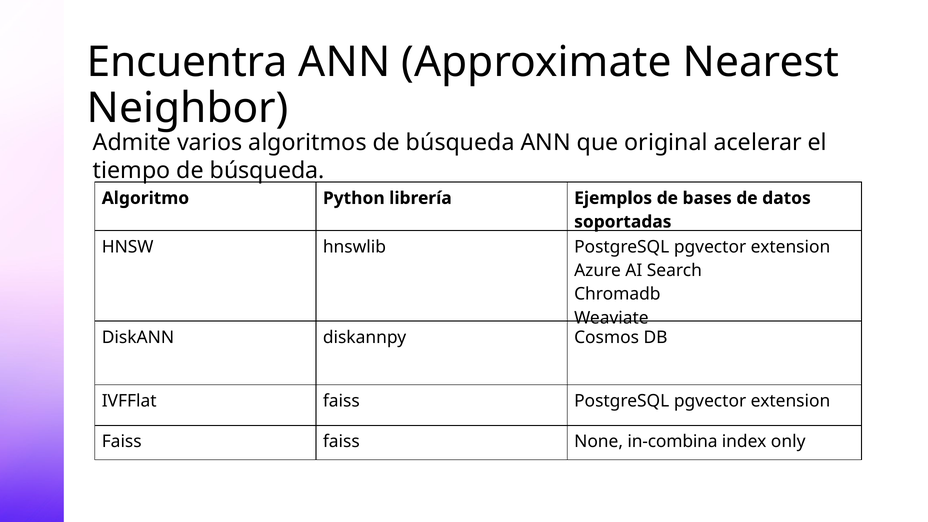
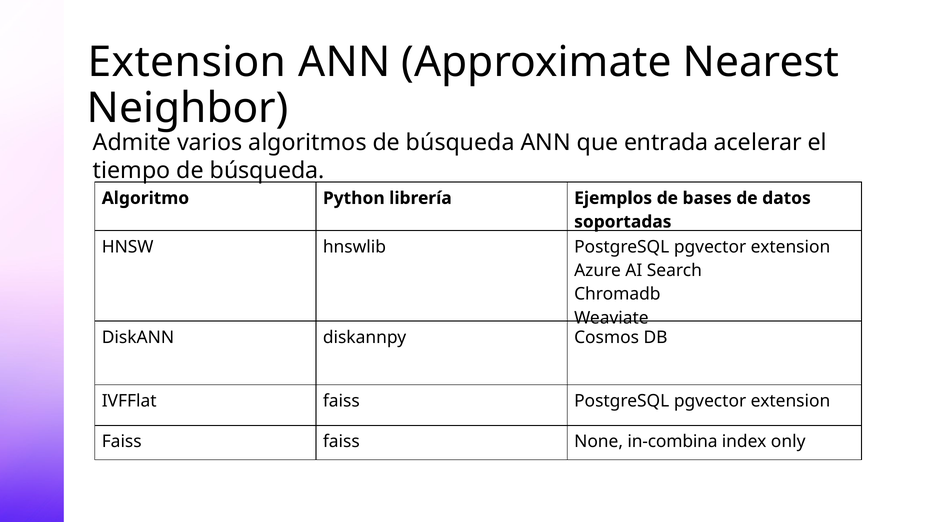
Encuentra at (187, 62): Encuentra -> Extension
original: original -> entrada
